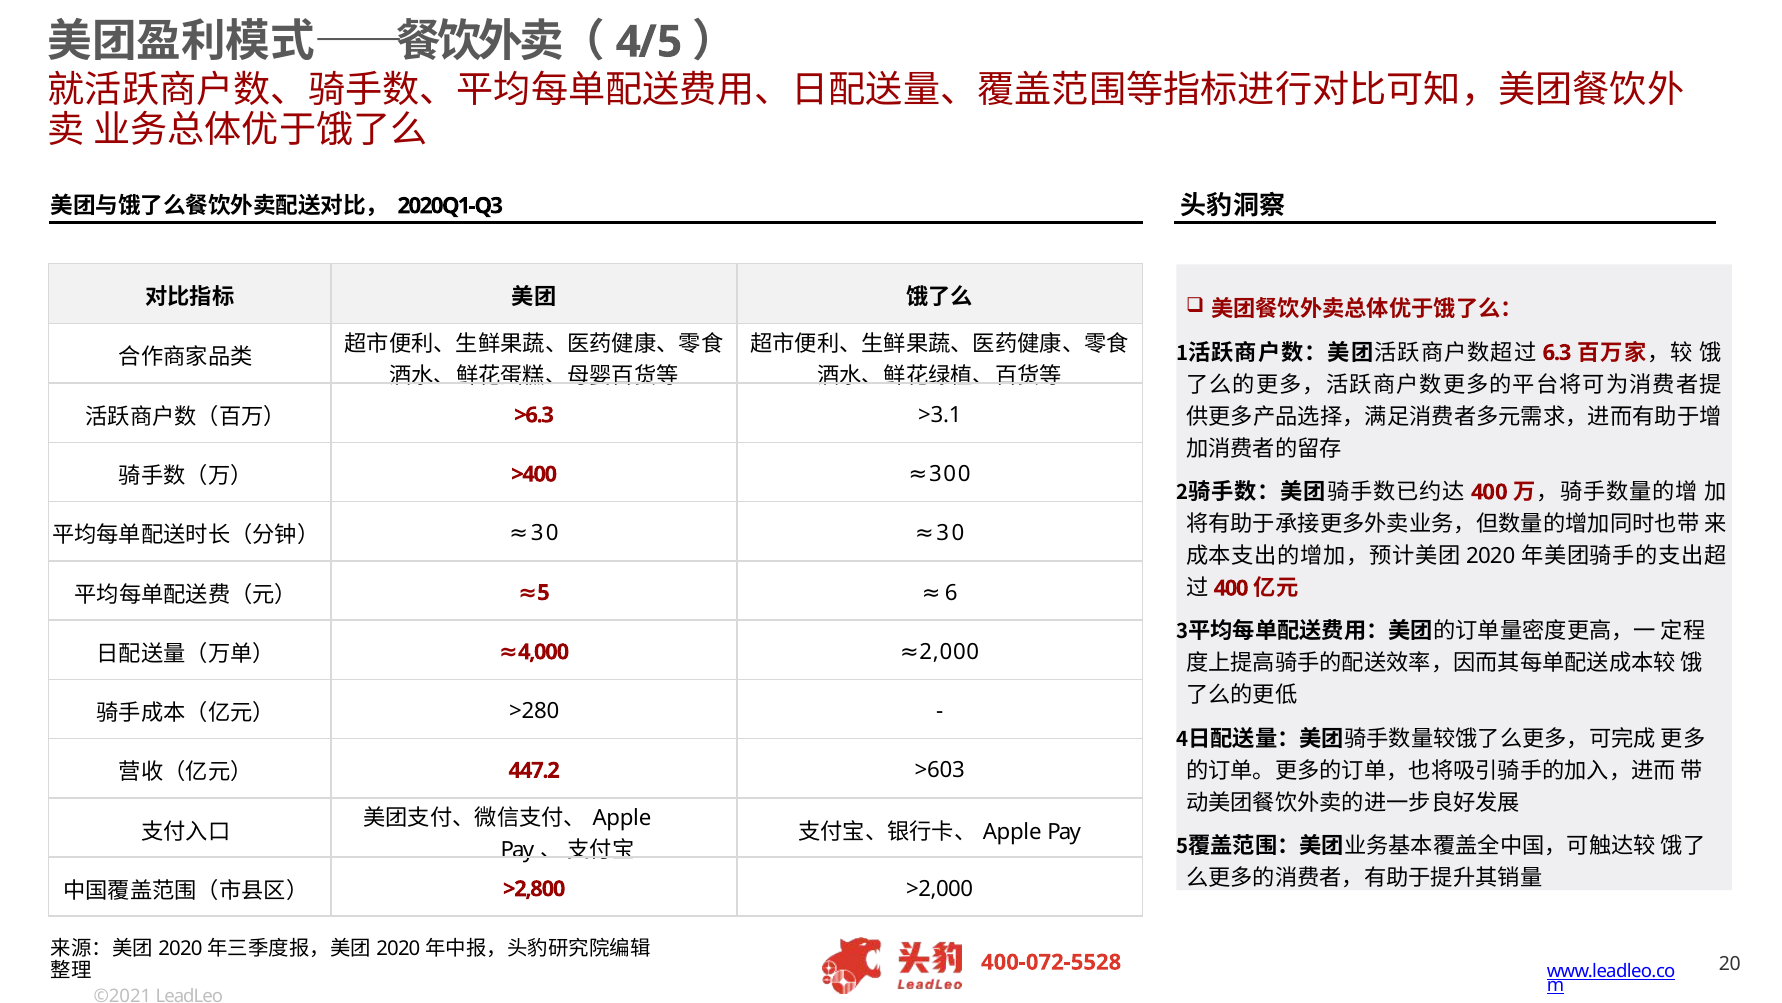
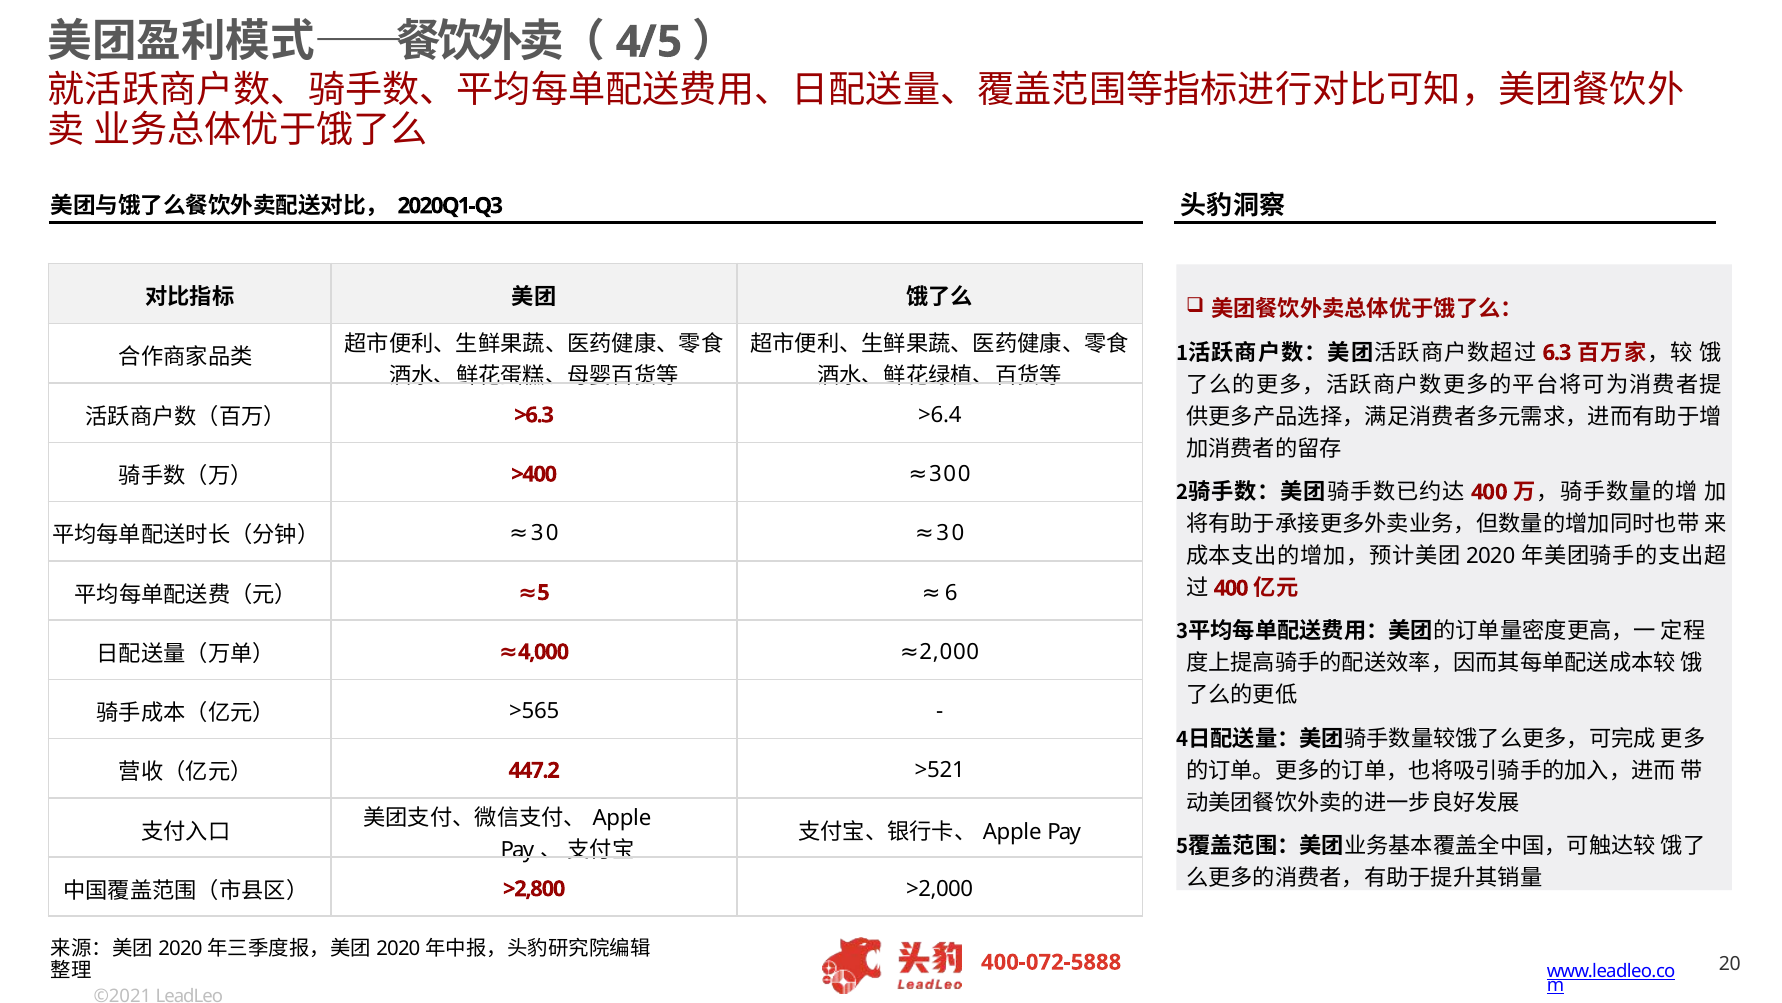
>3.1: >3.1 -> >6.4
>280: >280 -> >565
>603: >603 -> >521
400-072-5528: 400-072-5528 -> 400-072-5888
